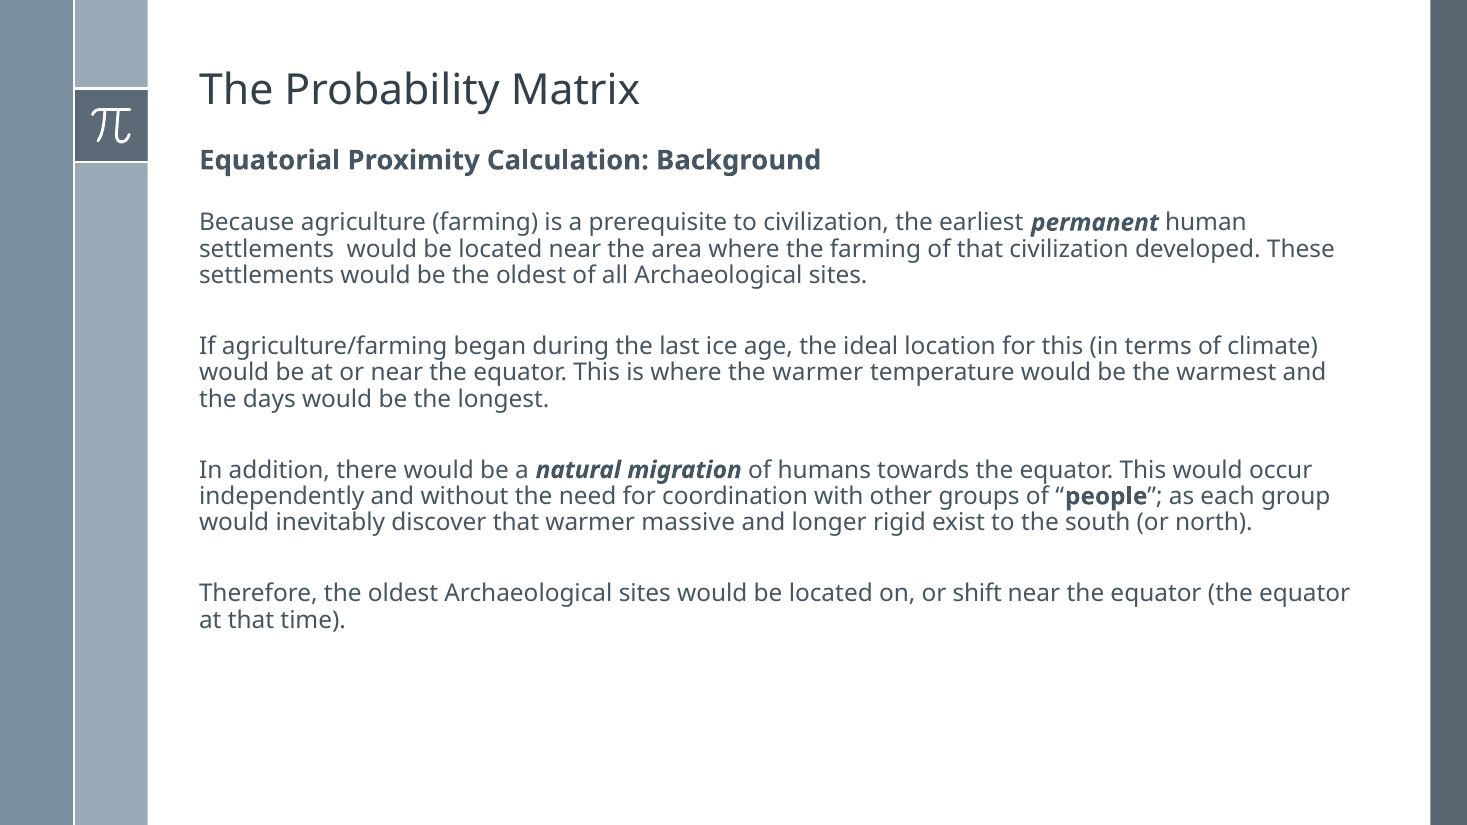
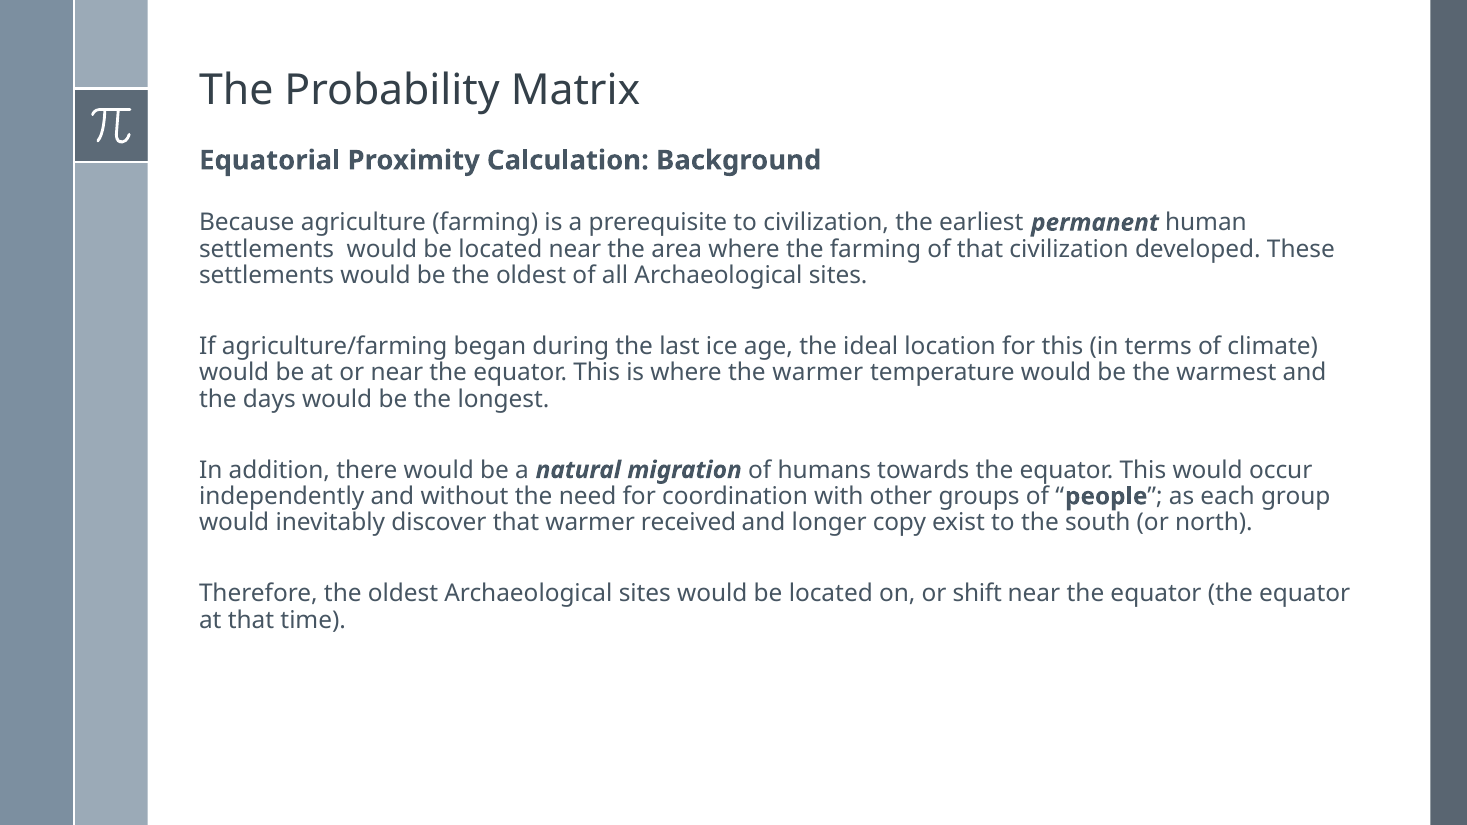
massive: massive -> received
rigid: rigid -> copy
